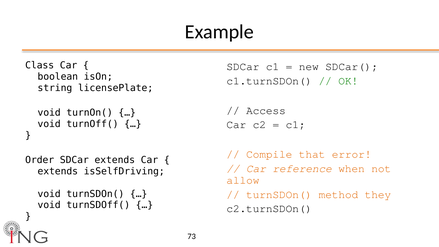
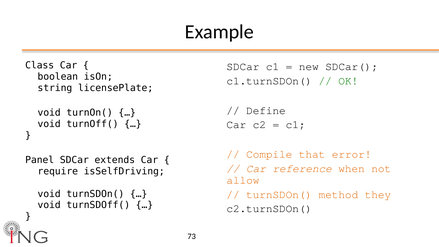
Access: Access -> Define
Order: Order -> Panel
extends at (58, 171): extends -> require
